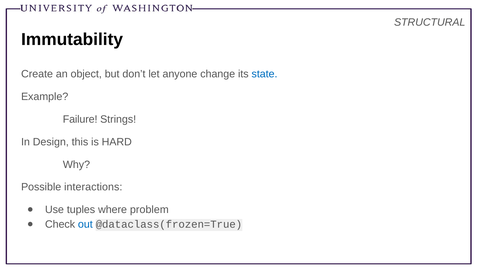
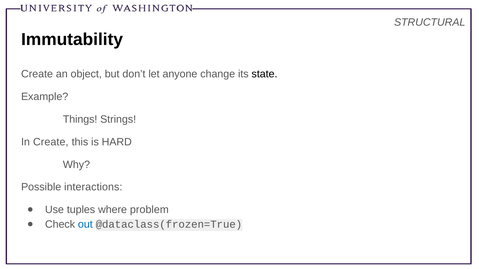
state colour: blue -> black
Failure: Failure -> Things
In Design: Design -> Create
